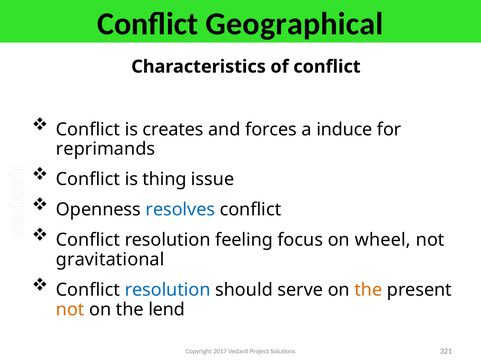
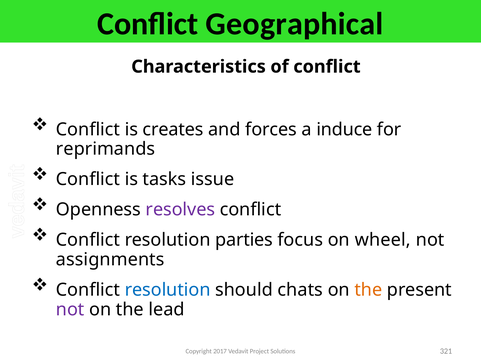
thing: thing -> tasks
resolves colour: blue -> purple
feeling: feeling -> parties
gravitational: gravitational -> assignments
serve: serve -> chats
not at (70, 309) colour: orange -> purple
lend: lend -> lead
